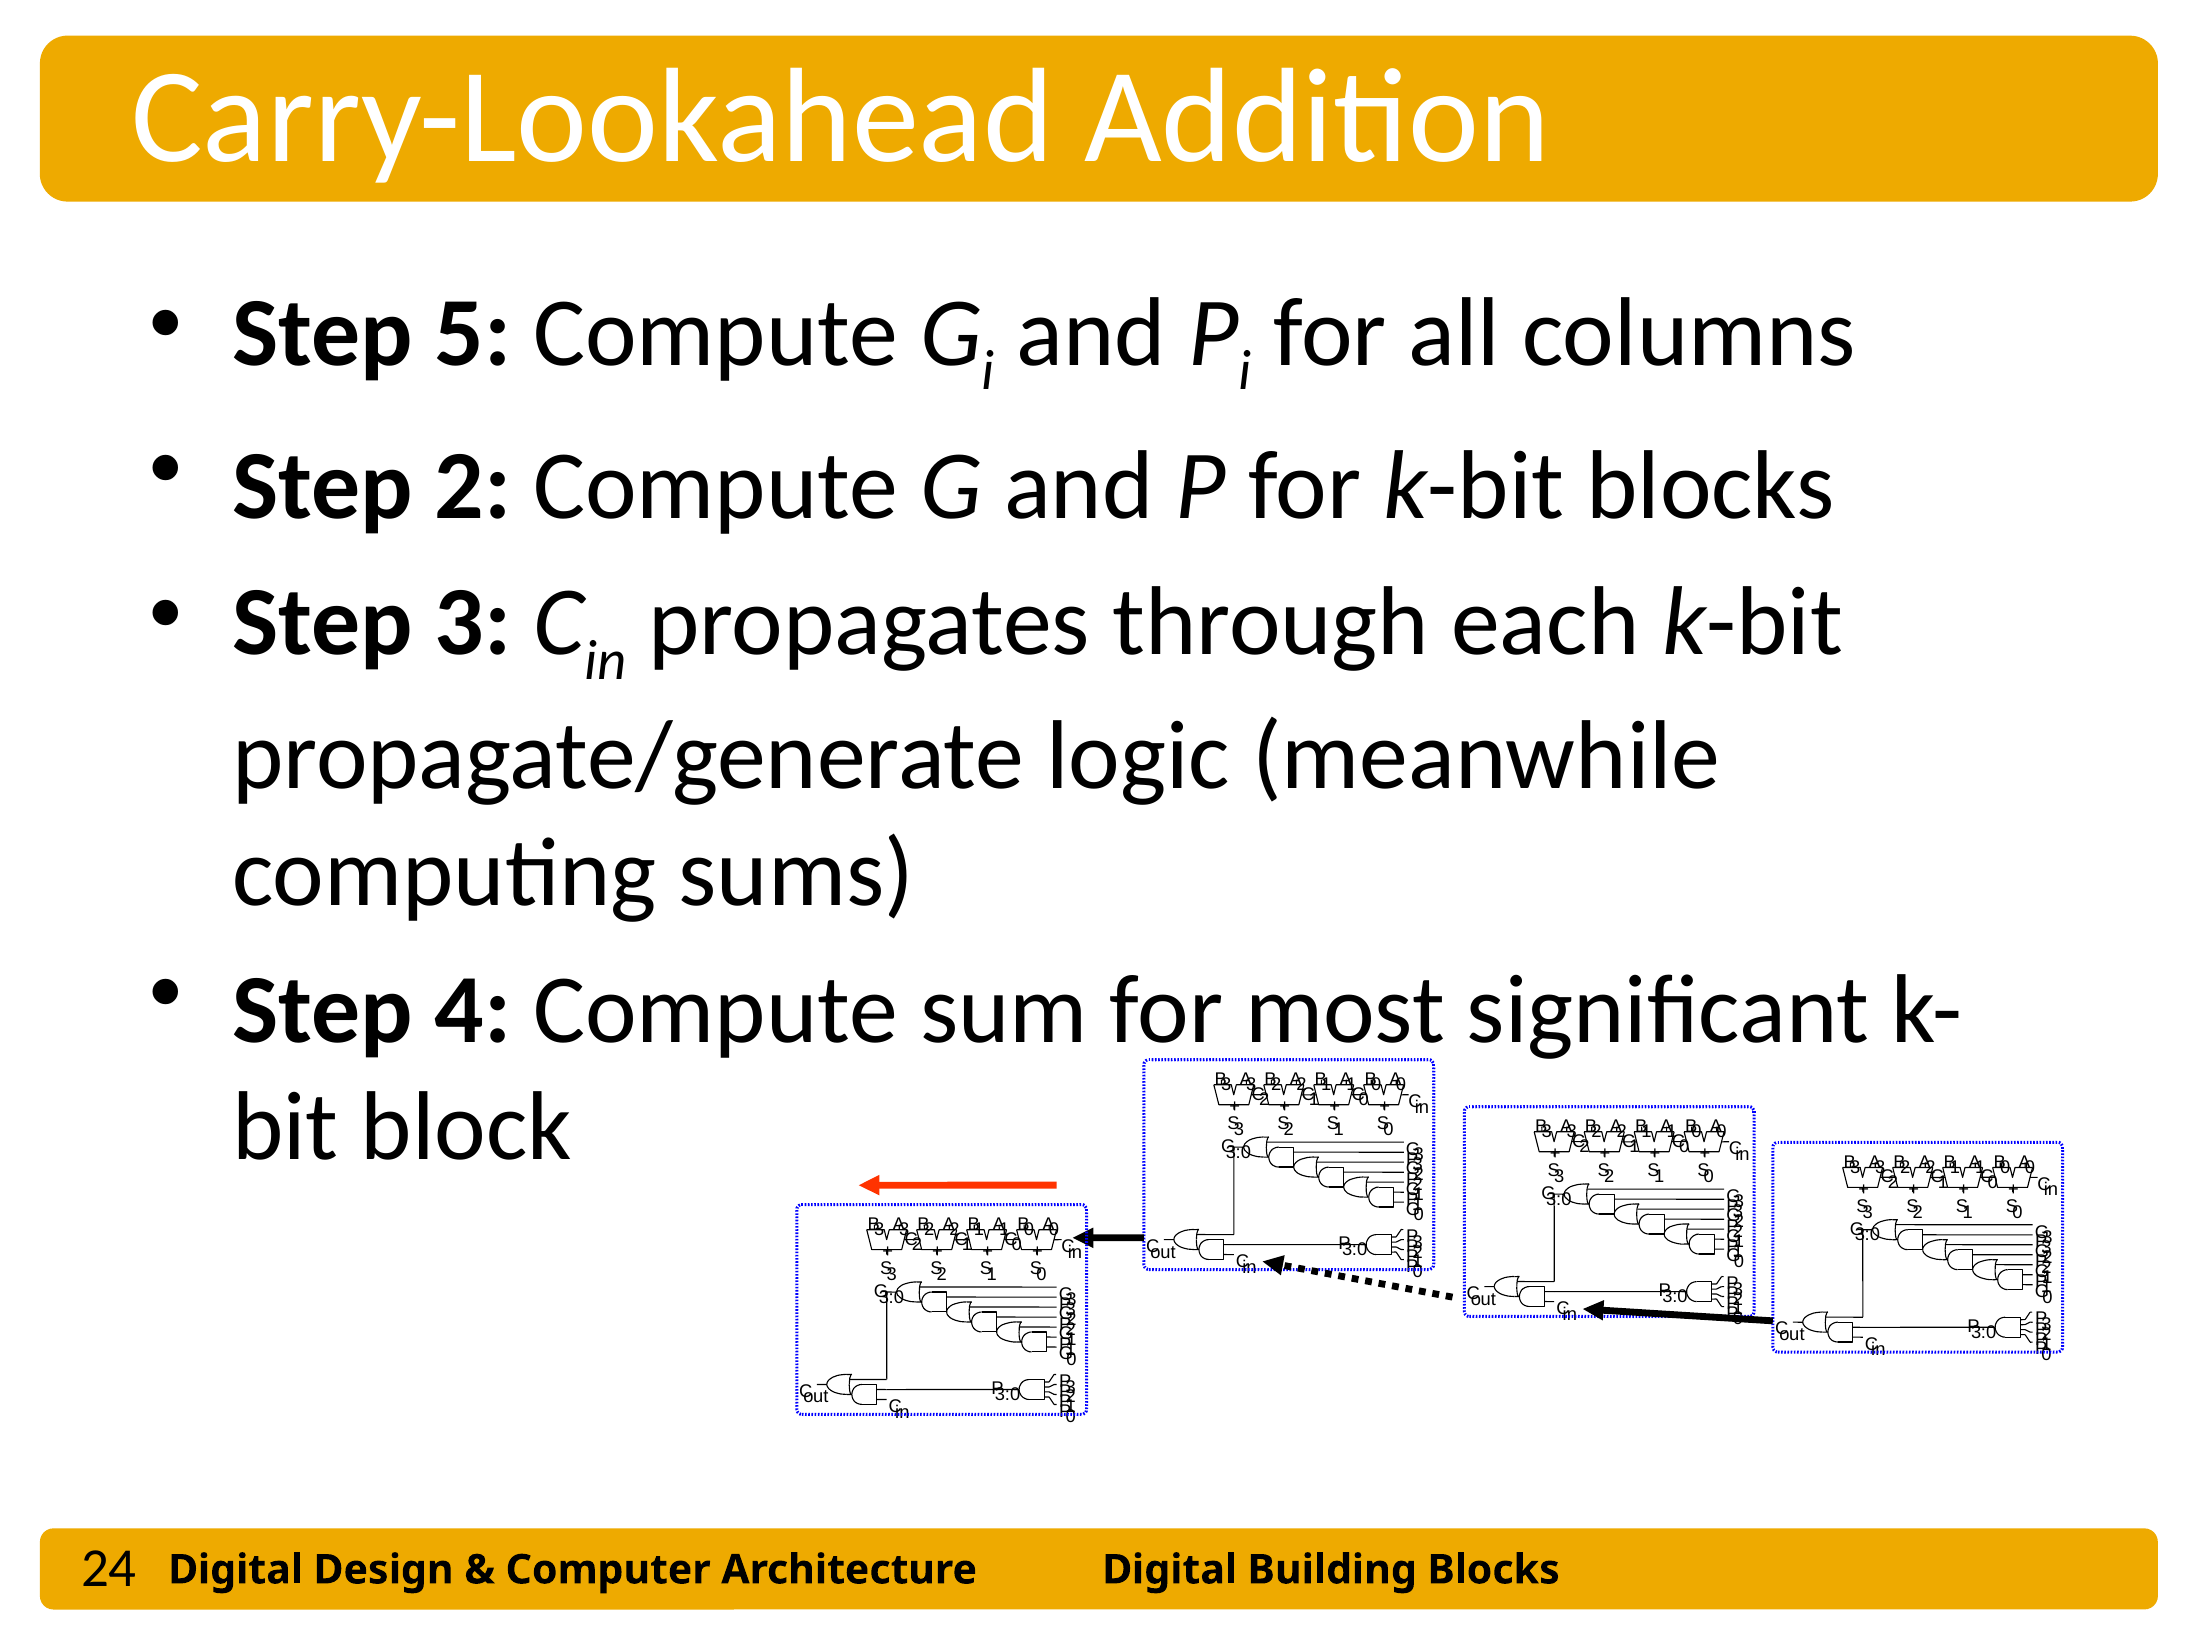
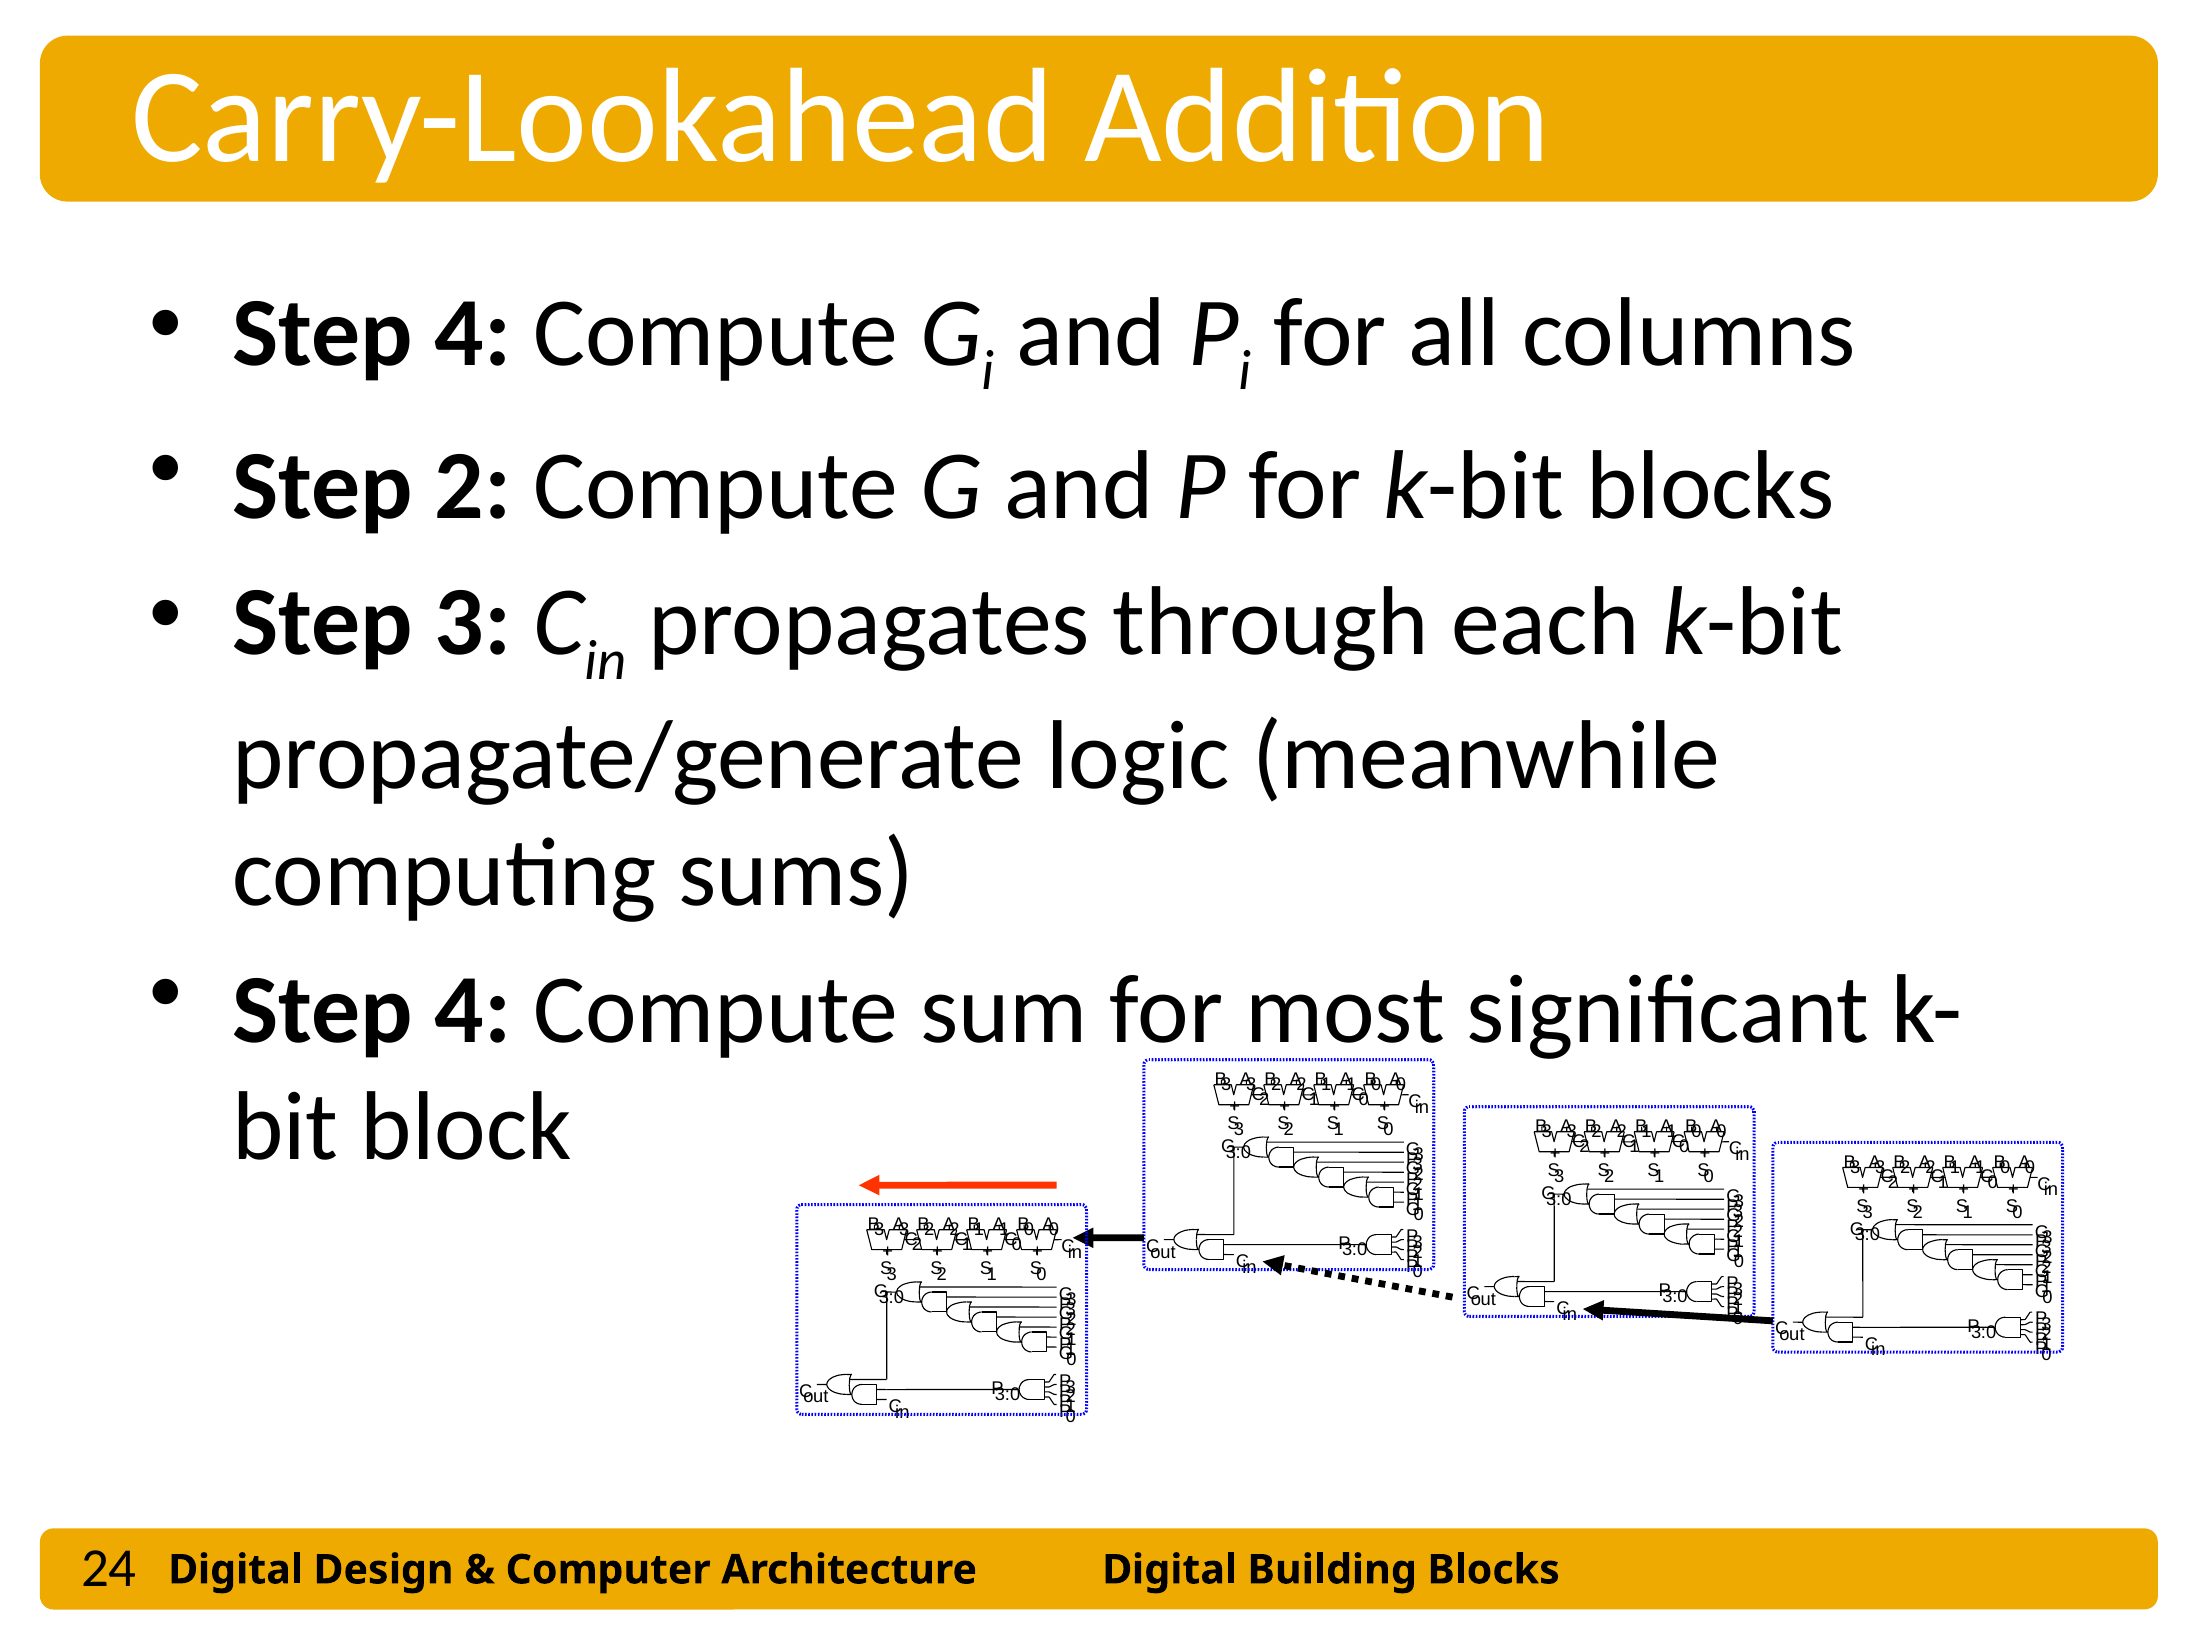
5 at (473, 333): 5 -> 4
